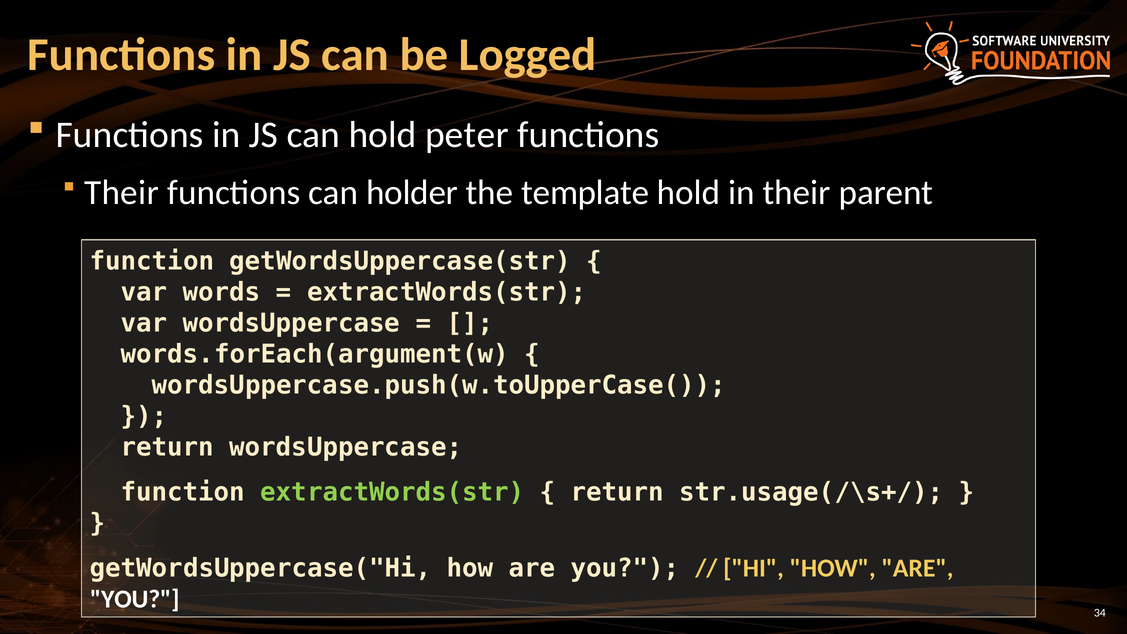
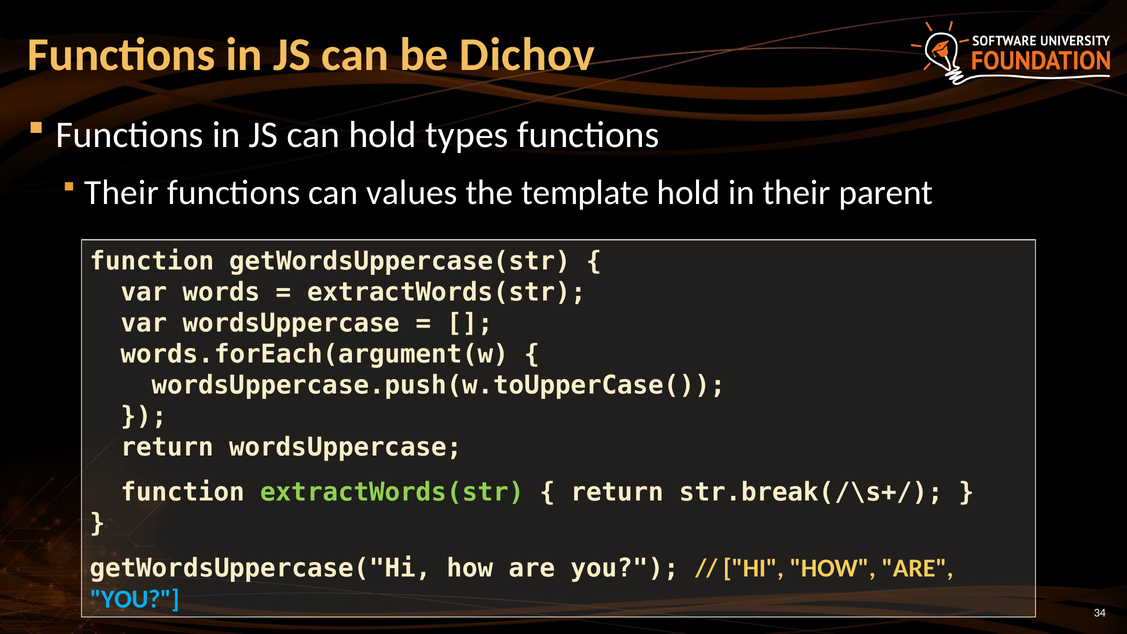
Logged: Logged -> Dichov
peter: peter -> types
holder: holder -> values
str.usage(/\s+/: str.usage(/\s+/ -> str.break(/\s+/
YOU at (135, 599) colour: white -> light blue
